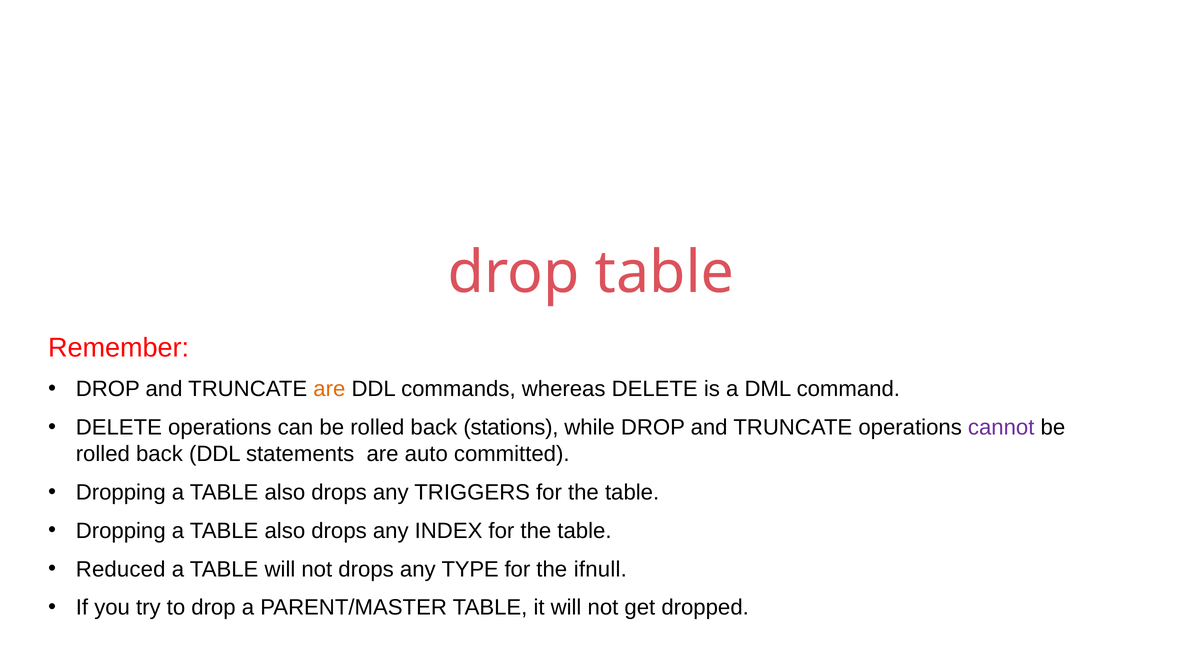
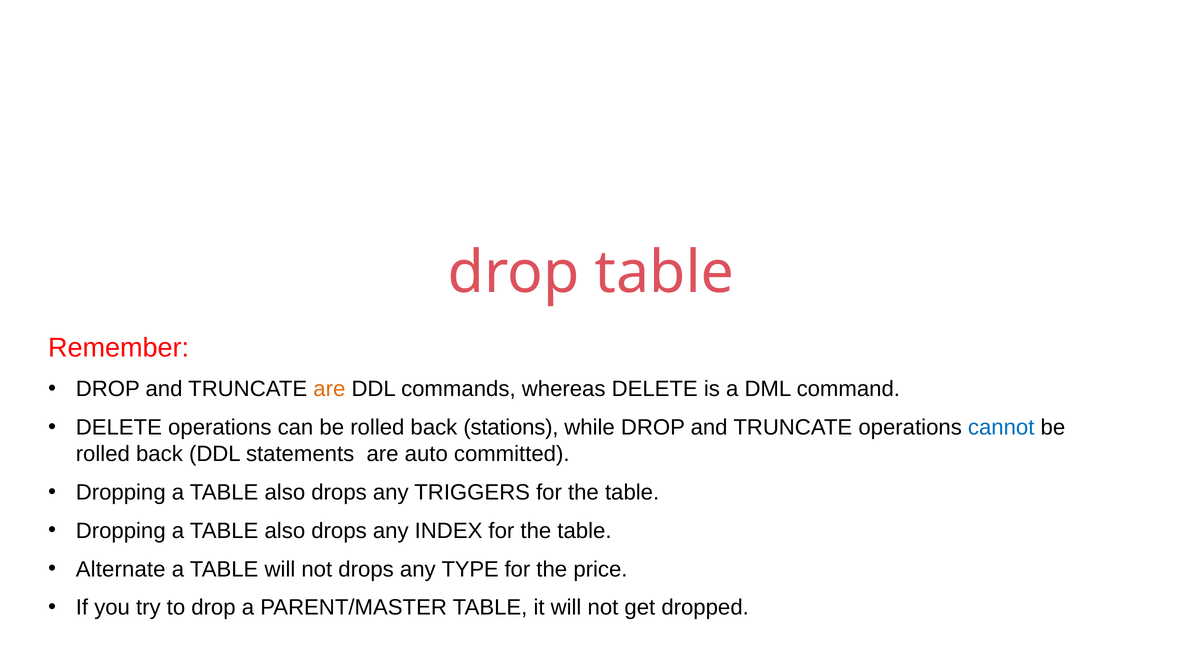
cannot colour: purple -> blue
Reduced: Reduced -> Alternate
ifnull: ifnull -> price
